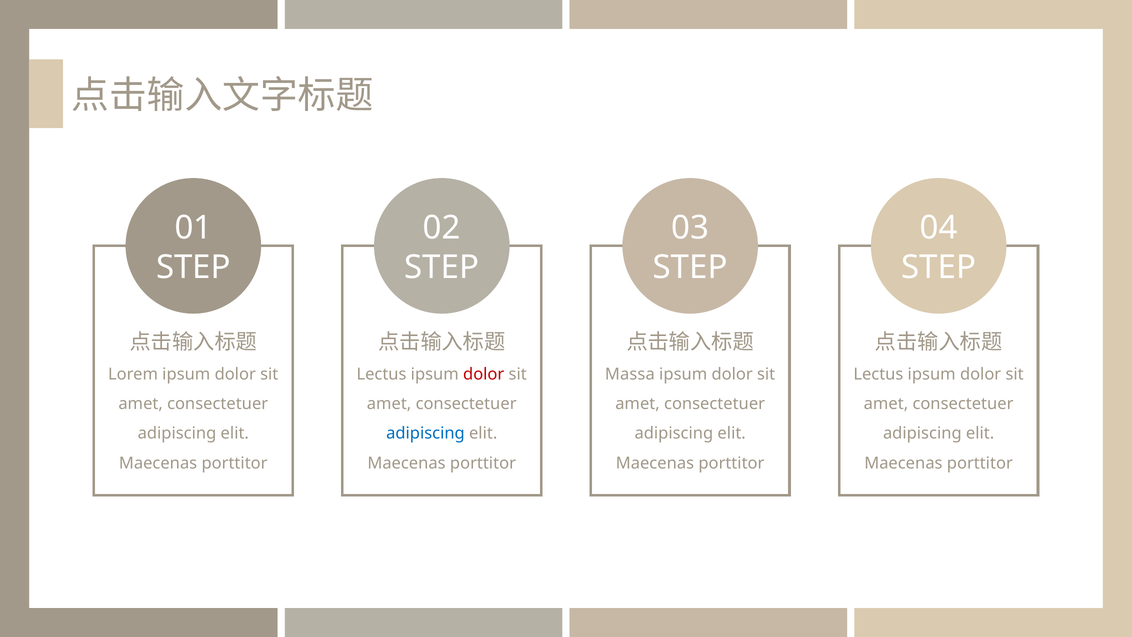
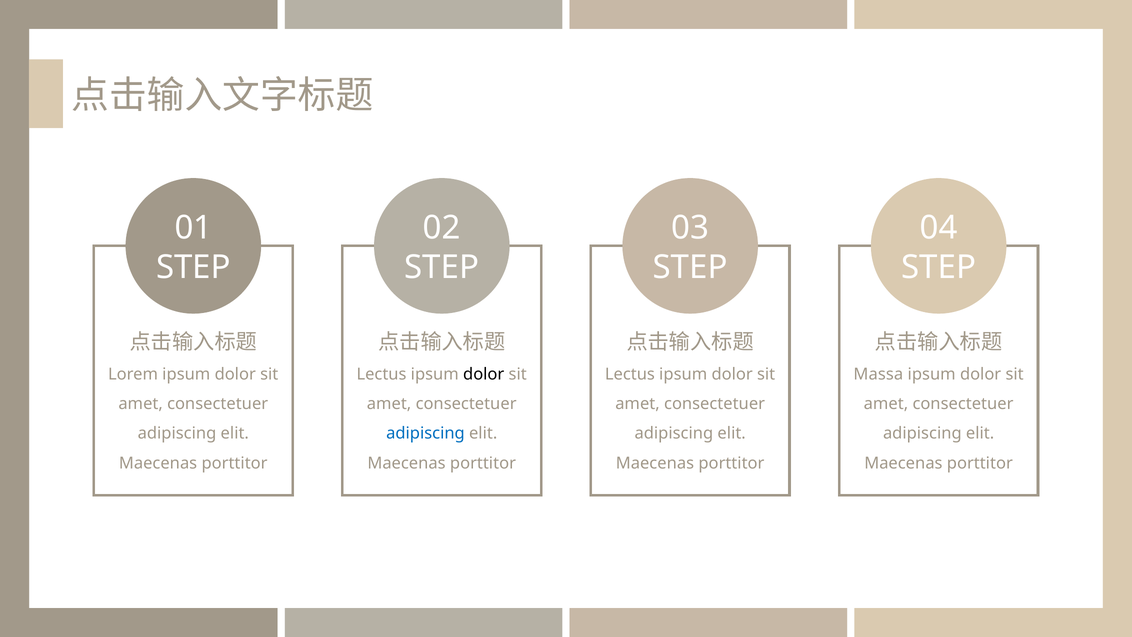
dolor at (484, 374) colour: red -> black
Massa at (630, 374): Massa -> Lectus
Lectus at (878, 374): Lectus -> Massa
